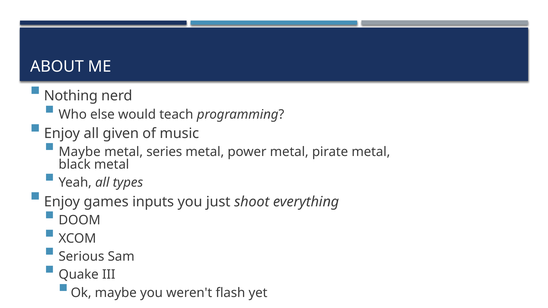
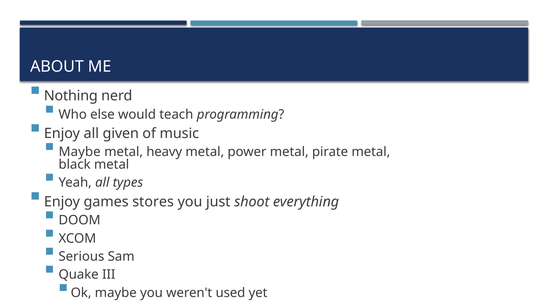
series: series -> heavy
inputs: inputs -> stores
flash: flash -> used
